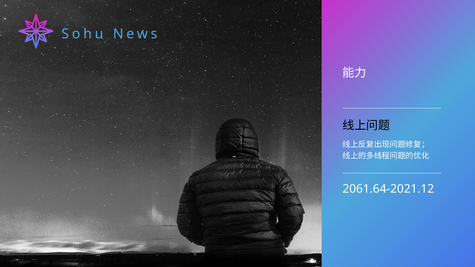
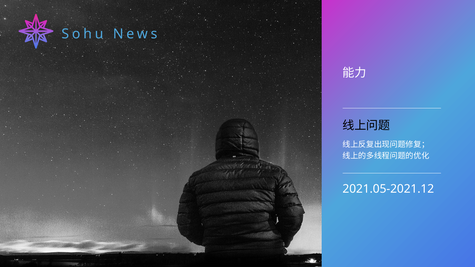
2061.64-2021.12: 2061.64-2021.12 -> 2021.05-2021.12
